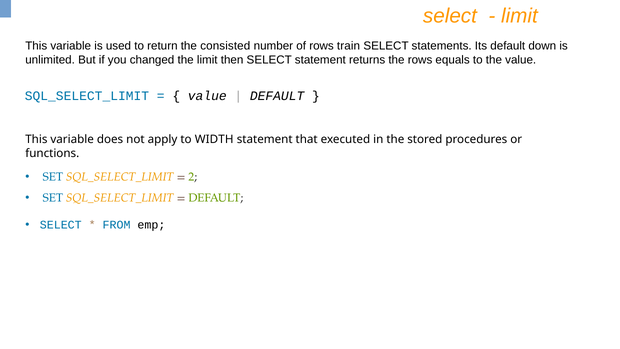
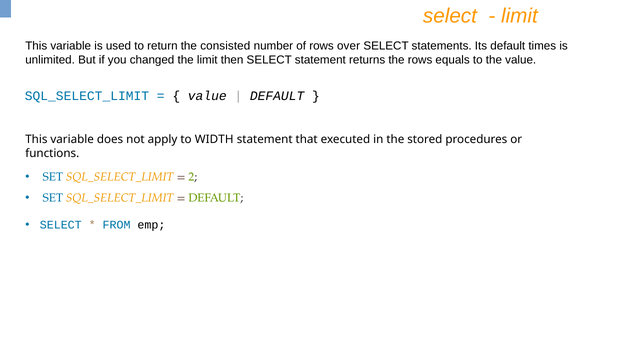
train: train -> over
down: down -> times
